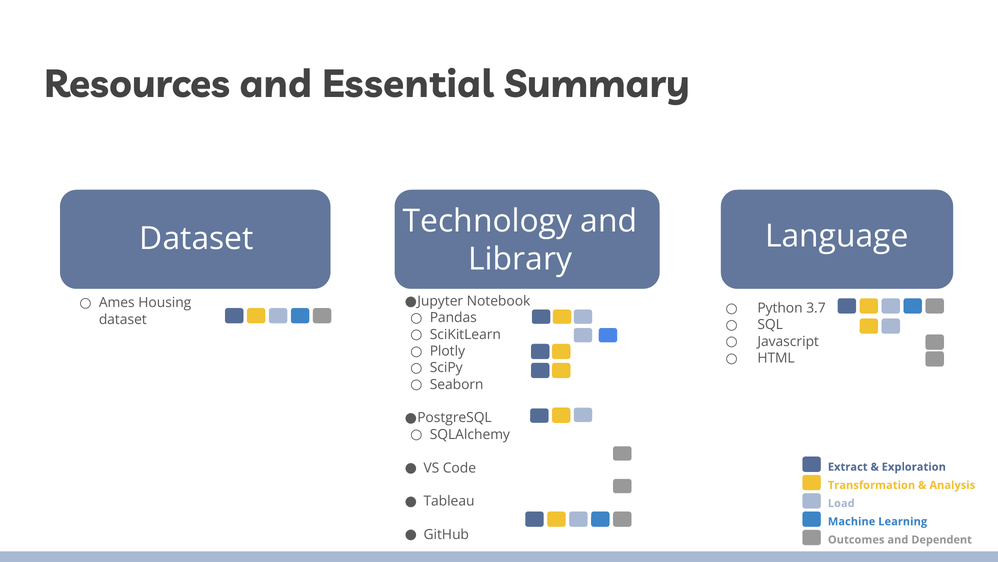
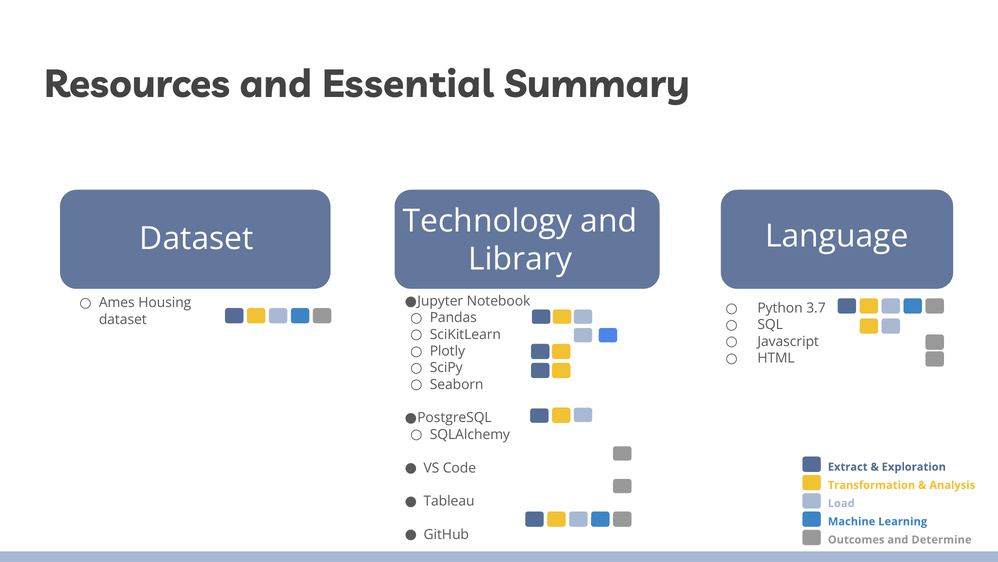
Dependent: Dependent -> Determine
